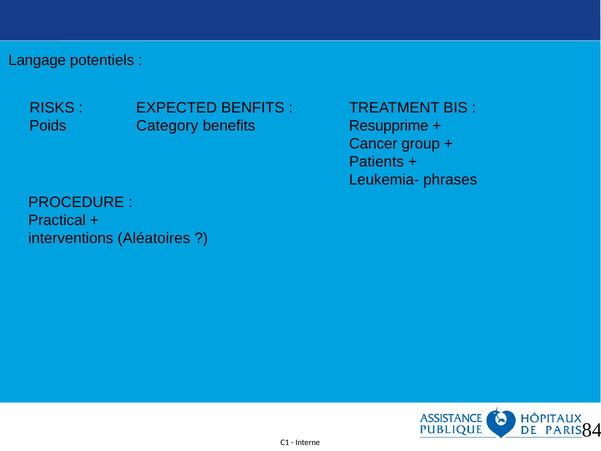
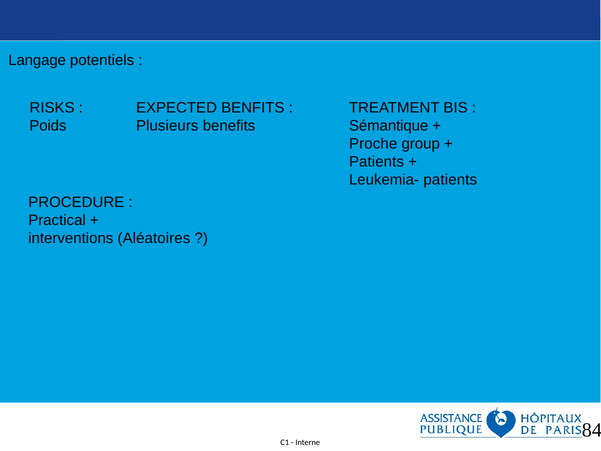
Category: Category -> Plusieurs
Resupprime: Resupprime -> Sémantique
Cancer: Cancer -> Proche
Leukemia- phrases: phrases -> patients
